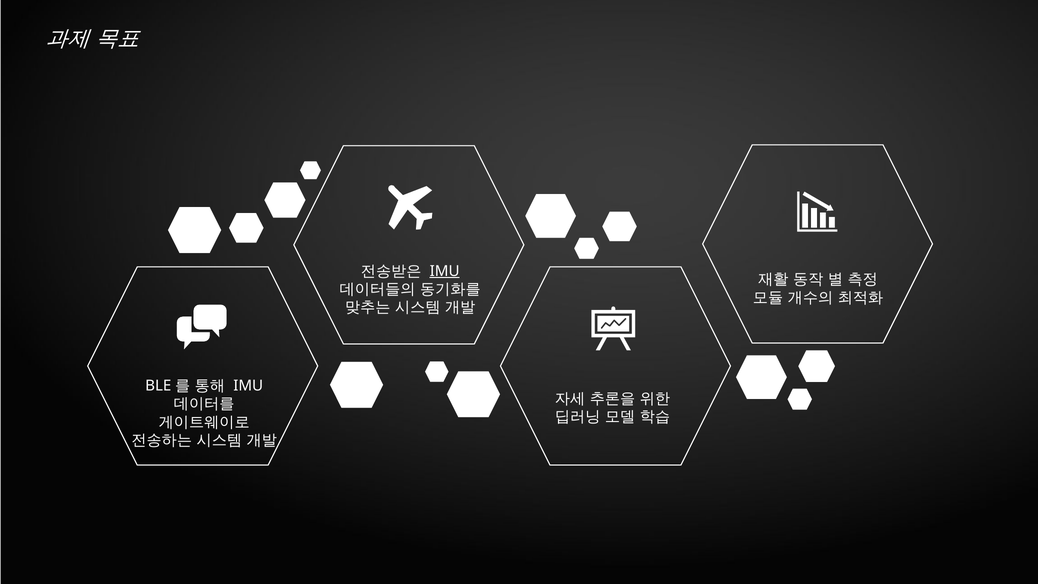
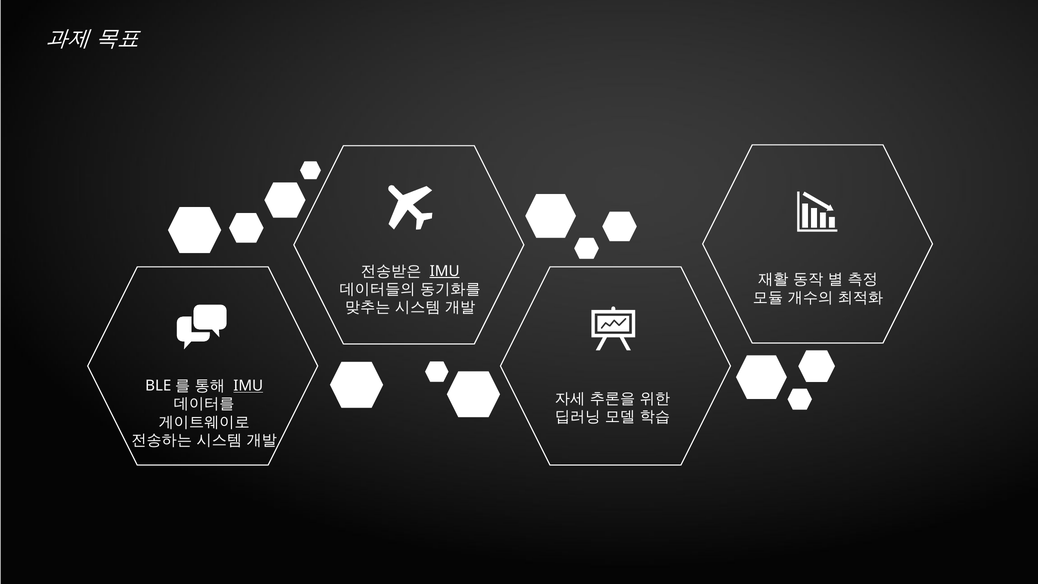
IMU at (248, 386) underline: none -> present
